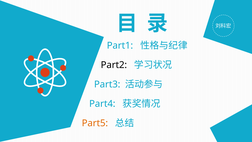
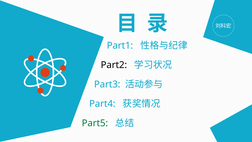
Part5 colour: orange -> green
